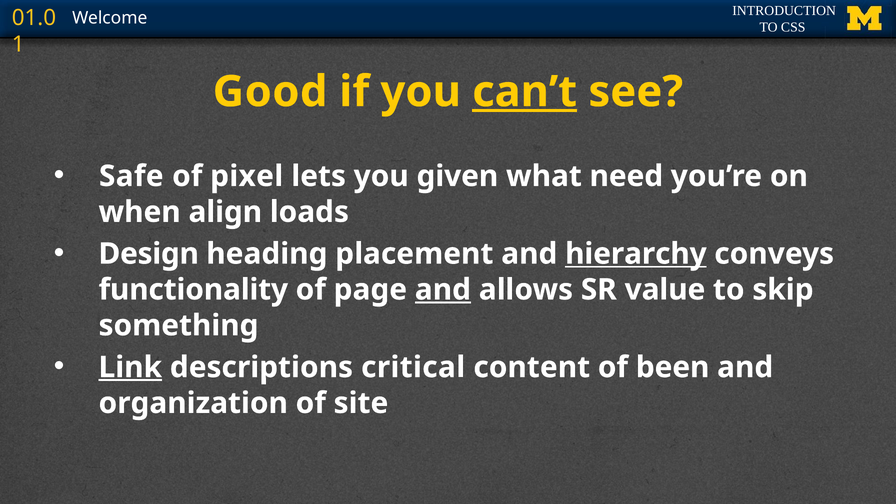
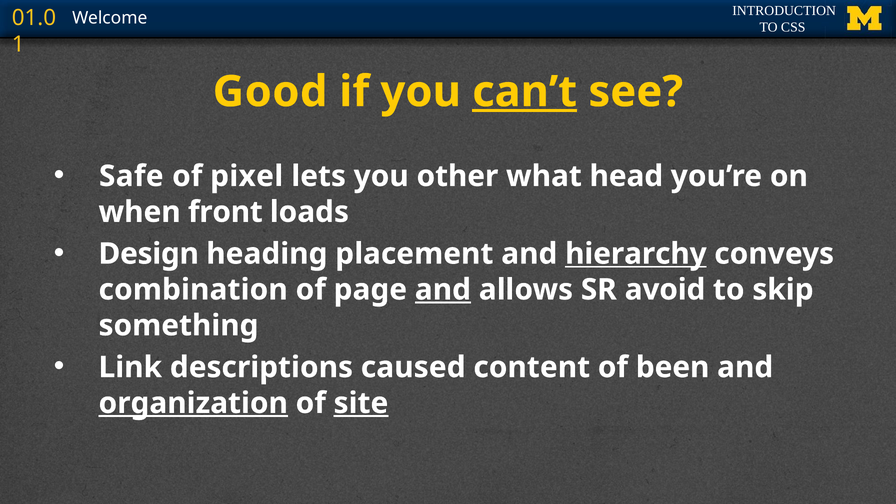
given: given -> other
need: need -> head
align: align -> front
functionality: functionality -> combination
value: value -> avoid
Link underline: present -> none
critical: critical -> caused
organization underline: none -> present
site underline: none -> present
